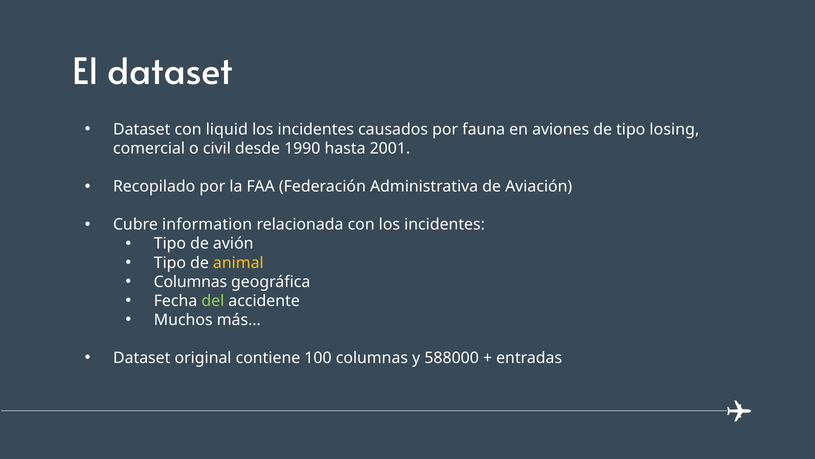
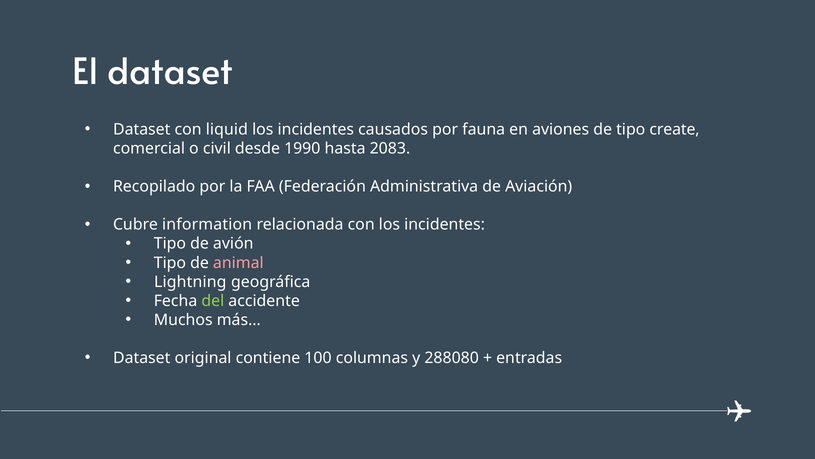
losing: losing -> create
2001: 2001 -> 2083
animal colour: yellow -> pink
Columnas at (190, 282): Columnas -> Lightning
588000: 588000 -> 288080
